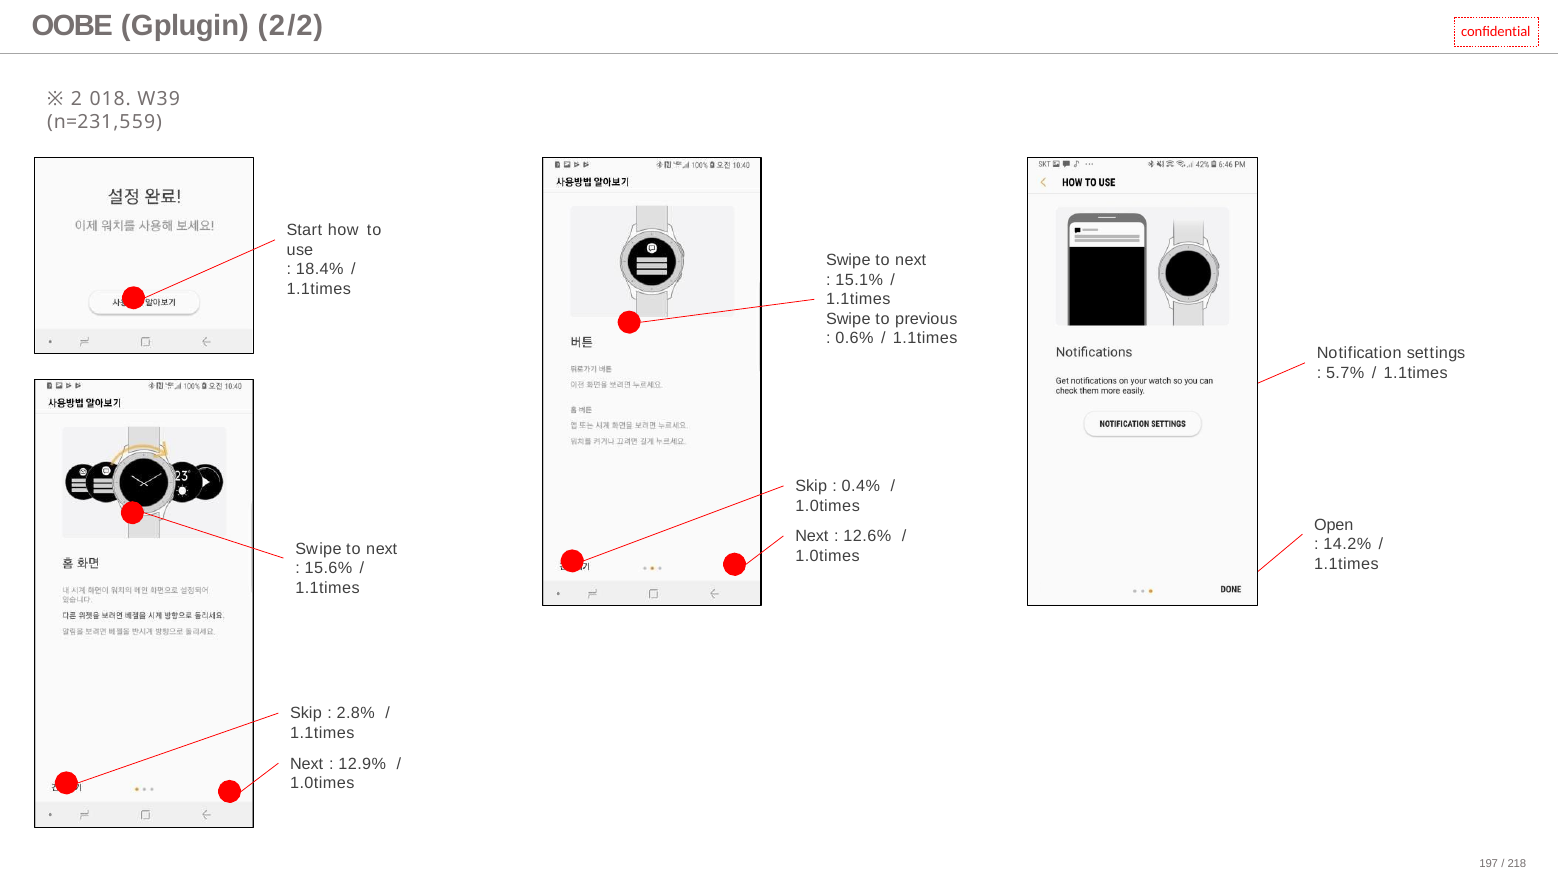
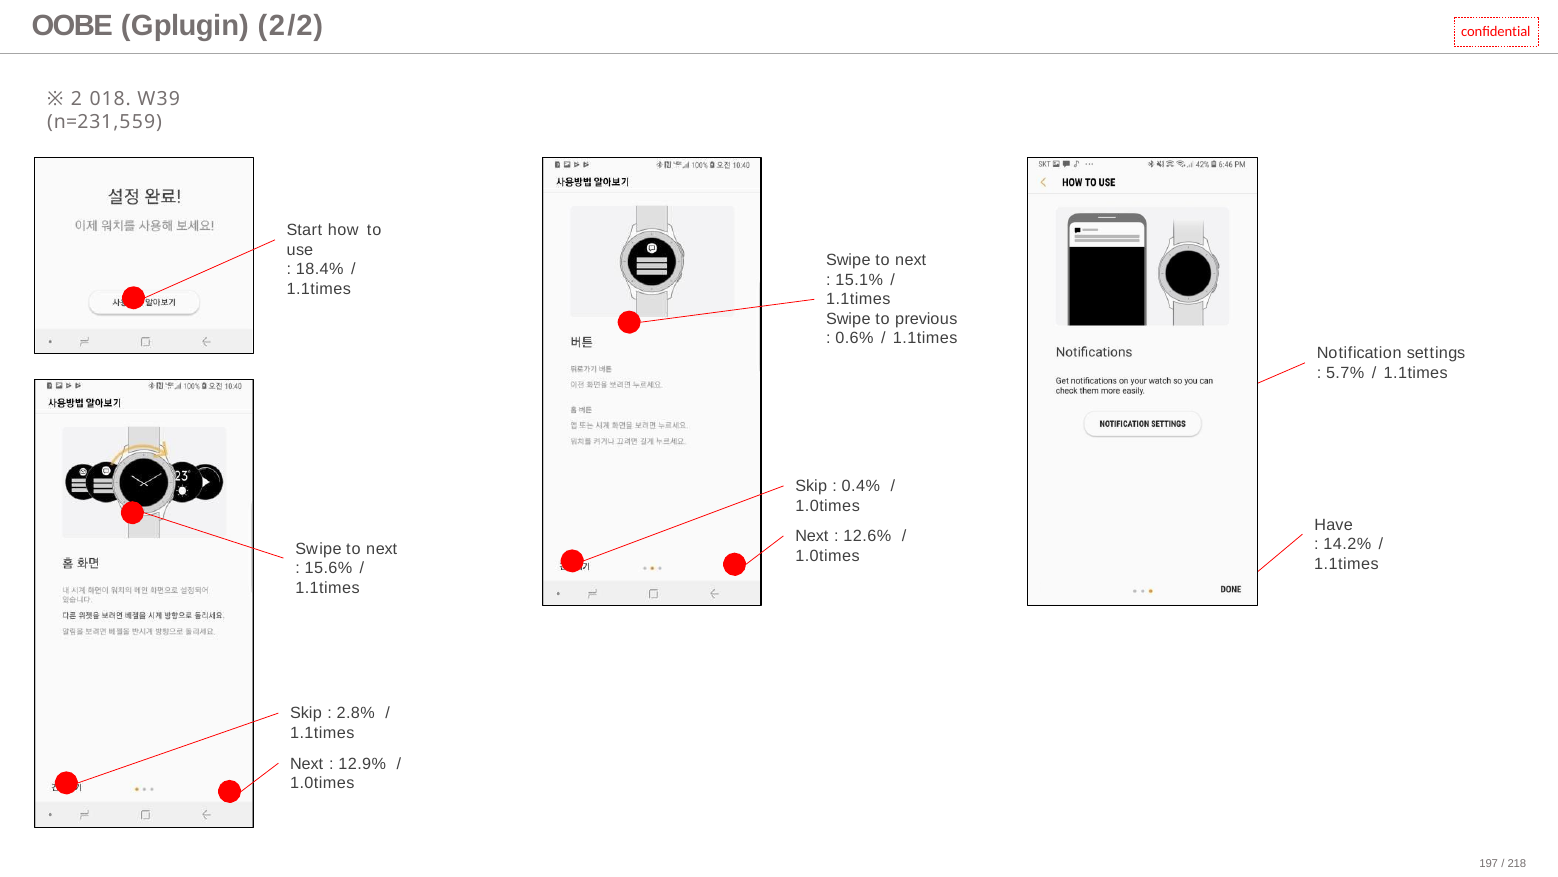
Open: Open -> Have
